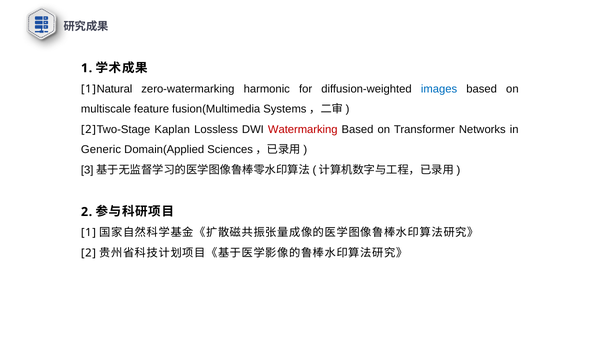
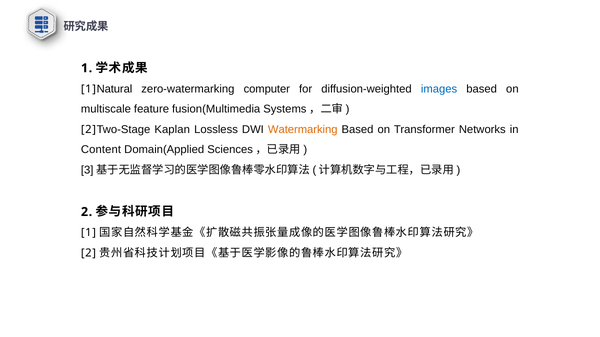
harmonic: harmonic -> computer
Watermarking colour: red -> orange
Generic: Generic -> Content
